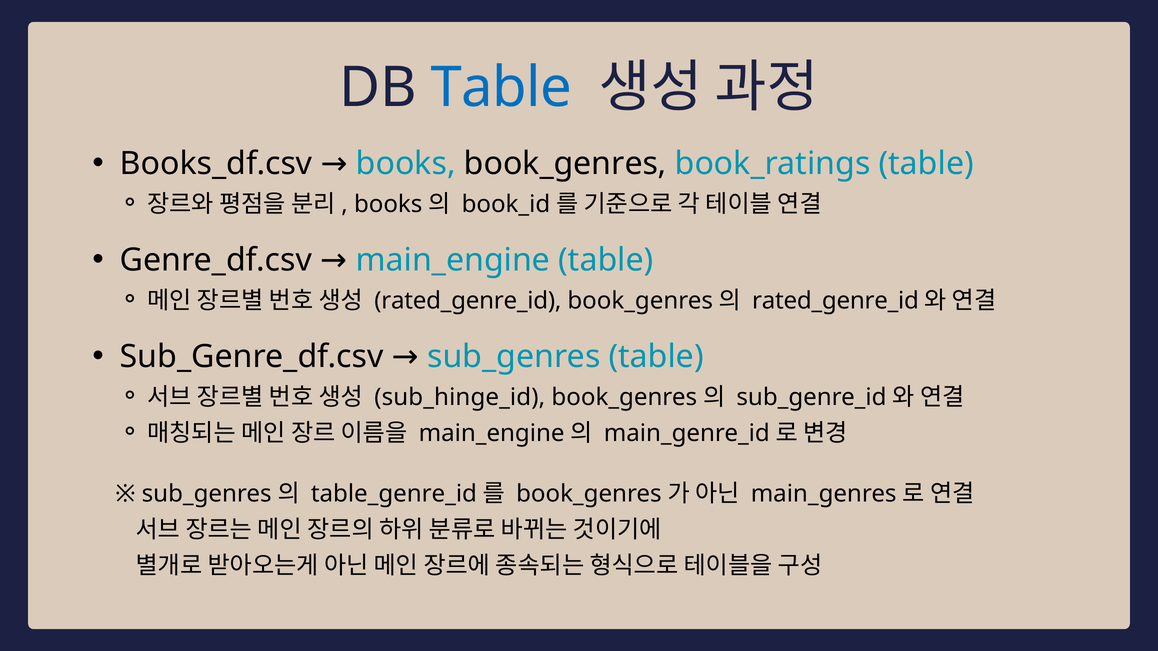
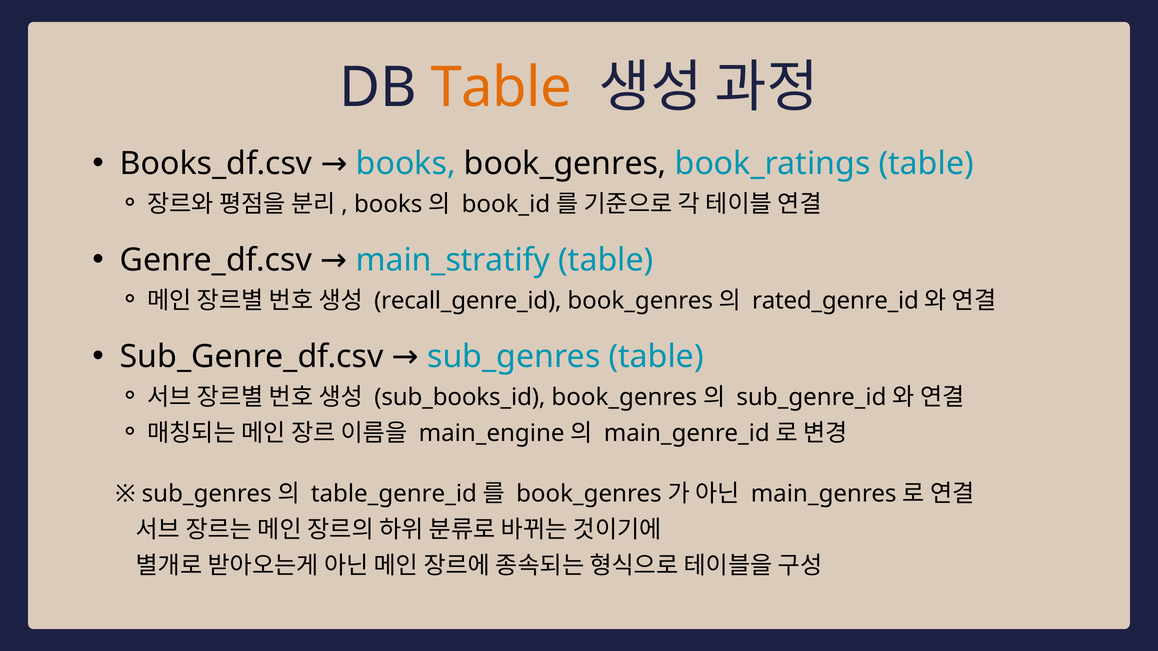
Table at (501, 88) colour: blue -> orange
main_engine at (453, 260): main_engine -> main_stratify
rated_genre_id at (468, 301): rated_genre_id -> recall_genre_id
sub_hinge_id: sub_hinge_id -> sub_books_id
